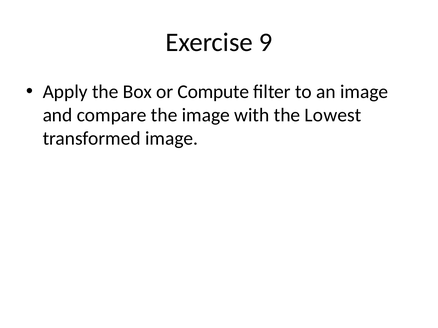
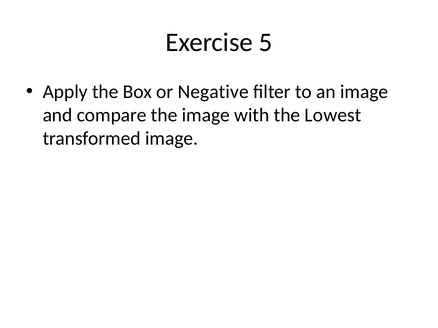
9: 9 -> 5
Compute: Compute -> Negative
